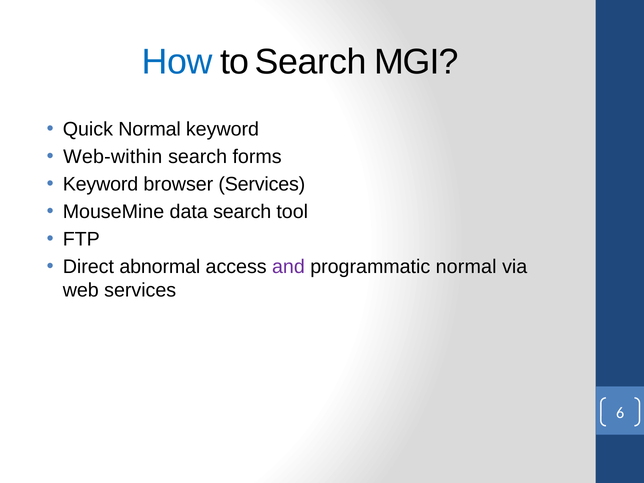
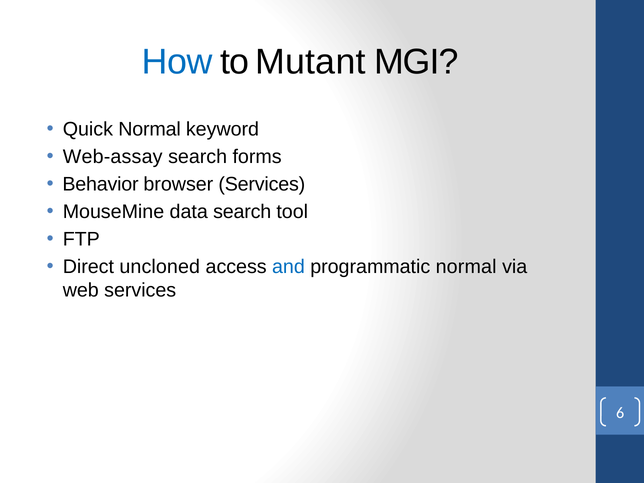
to Search: Search -> Mutant
Web-within: Web-within -> Web-assay
Keyword at (101, 184): Keyword -> Behavior
abnormal: abnormal -> uncloned
and colour: purple -> blue
